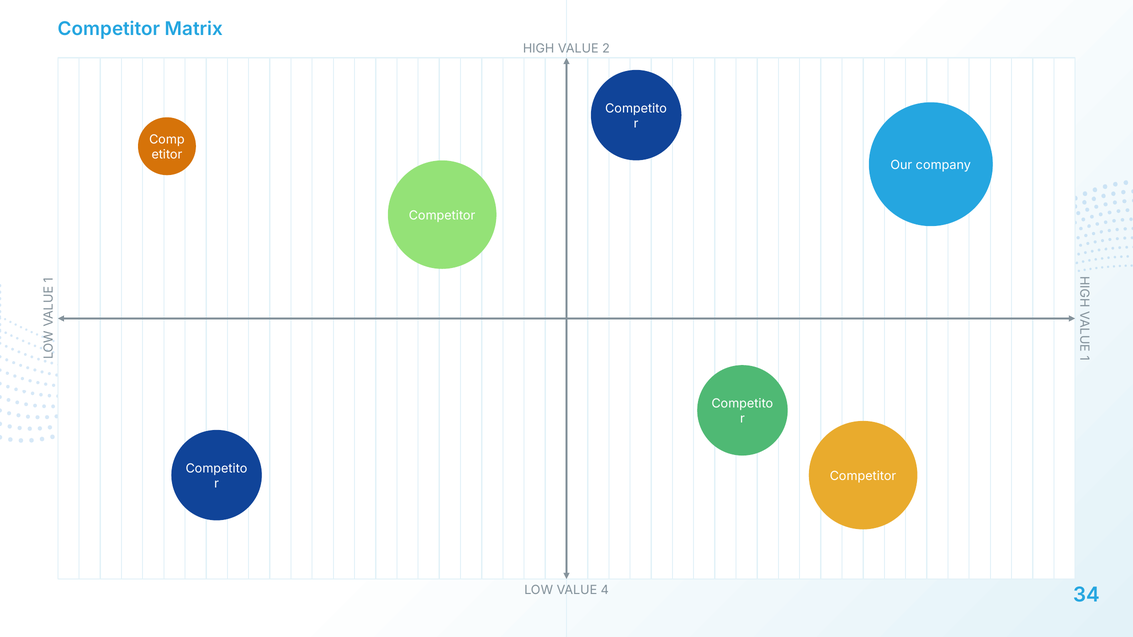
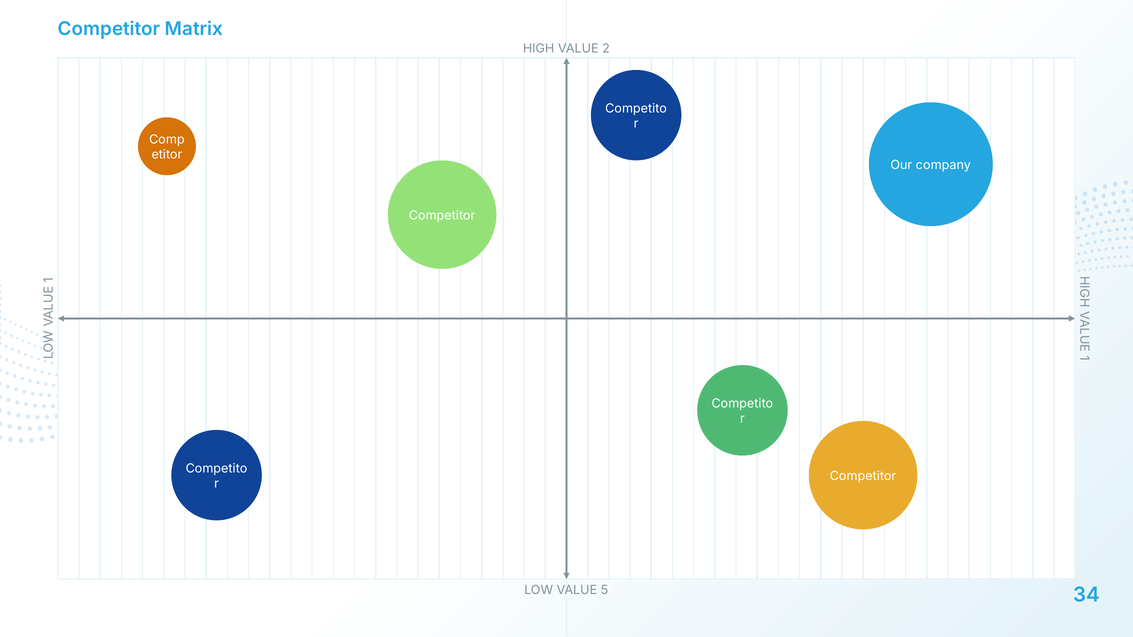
4: 4 -> 5
